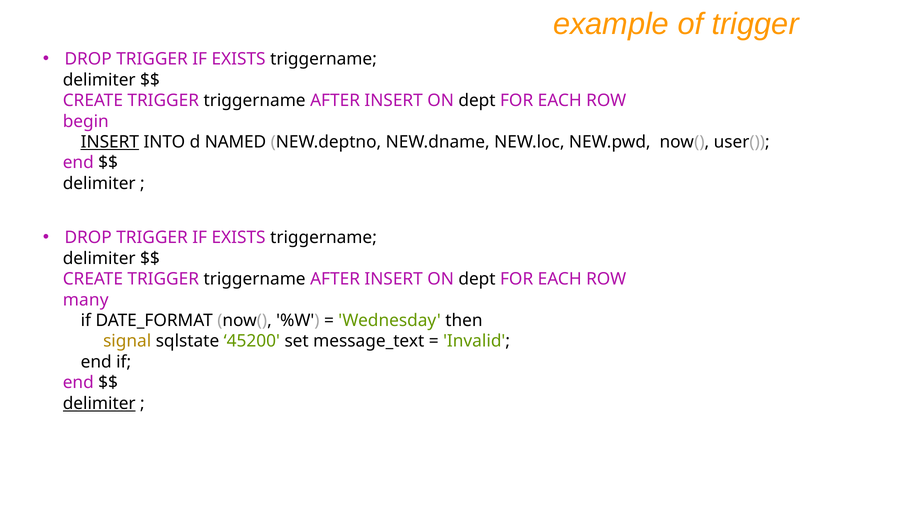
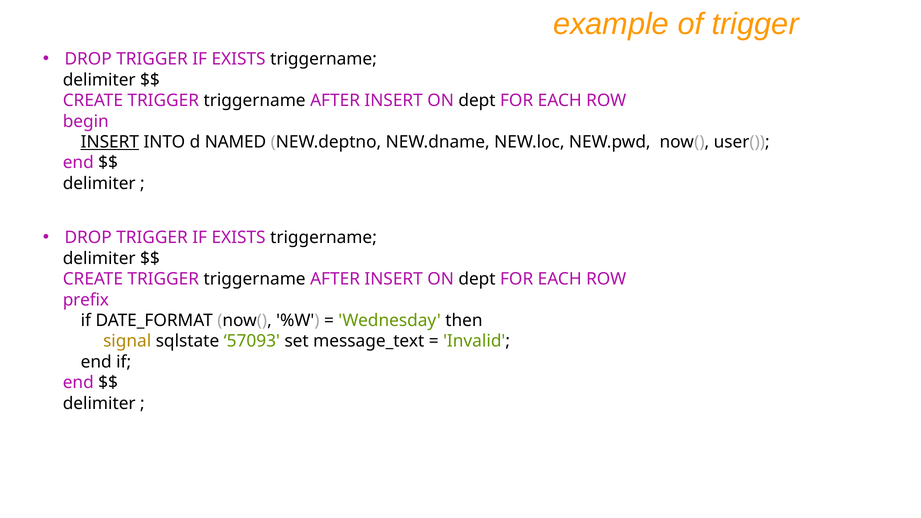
many: many -> prefix
45200: 45200 -> 57093
delimiter at (99, 403) underline: present -> none
